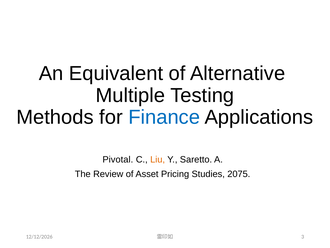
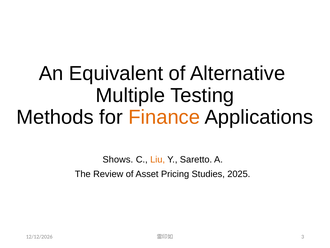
Finance colour: blue -> orange
Pivotal: Pivotal -> Shows
2075: 2075 -> 2025
